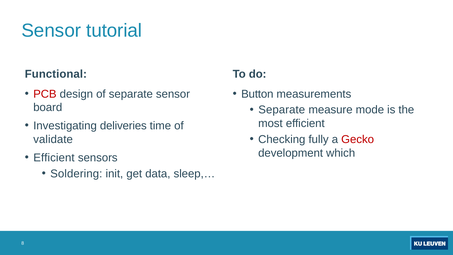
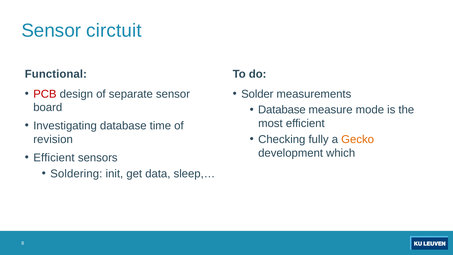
tutorial: tutorial -> circtuit
Button: Button -> Solder
Separate at (282, 110): Separate -> Database
Investigating deliveries: deliveries -> database
Gecko colour: red -> orange
validate: validate -> revision
